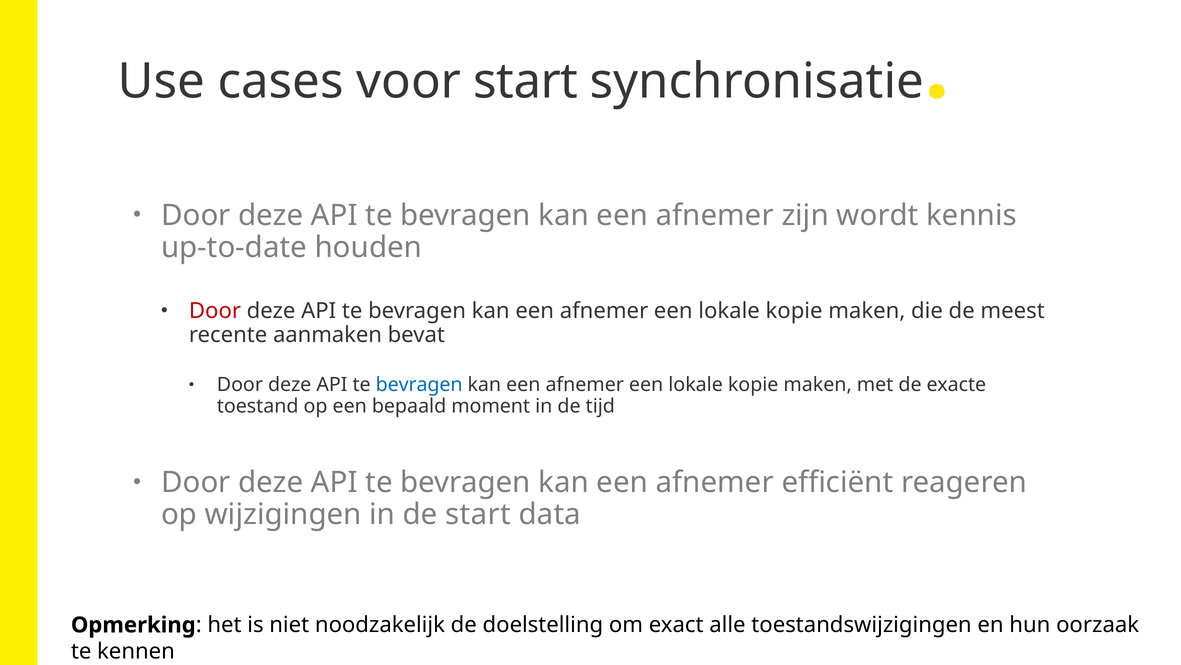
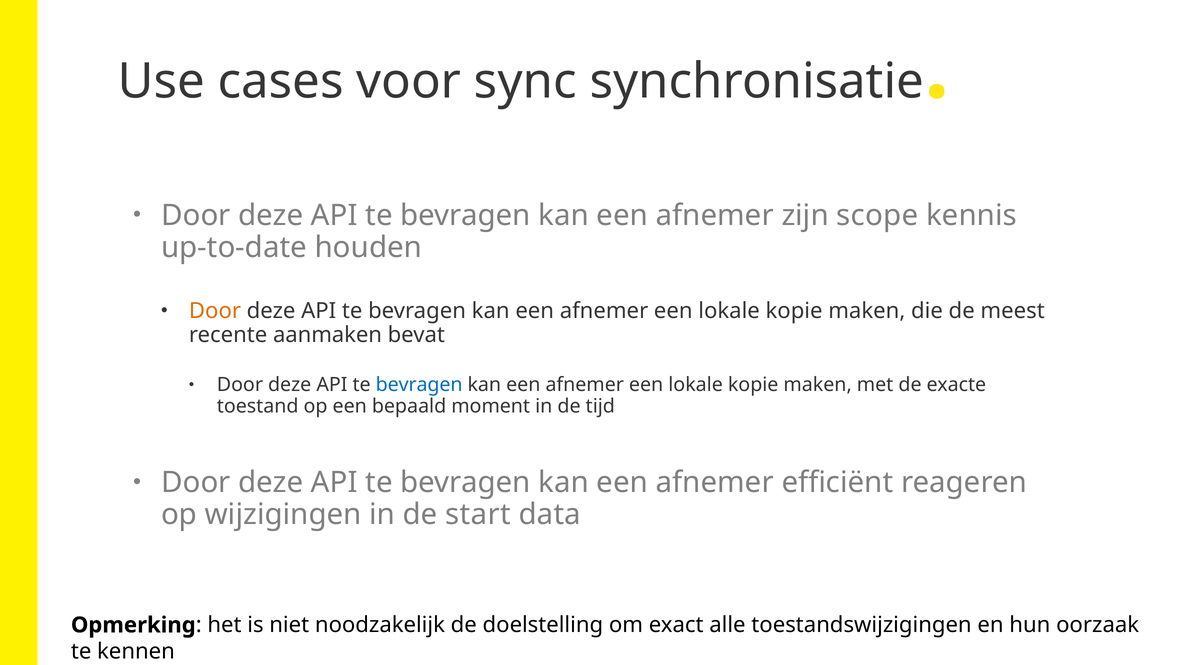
voor start: start -> sync
wordt: wordt -> scope
Door at (215, 311) colour: red -> orange
